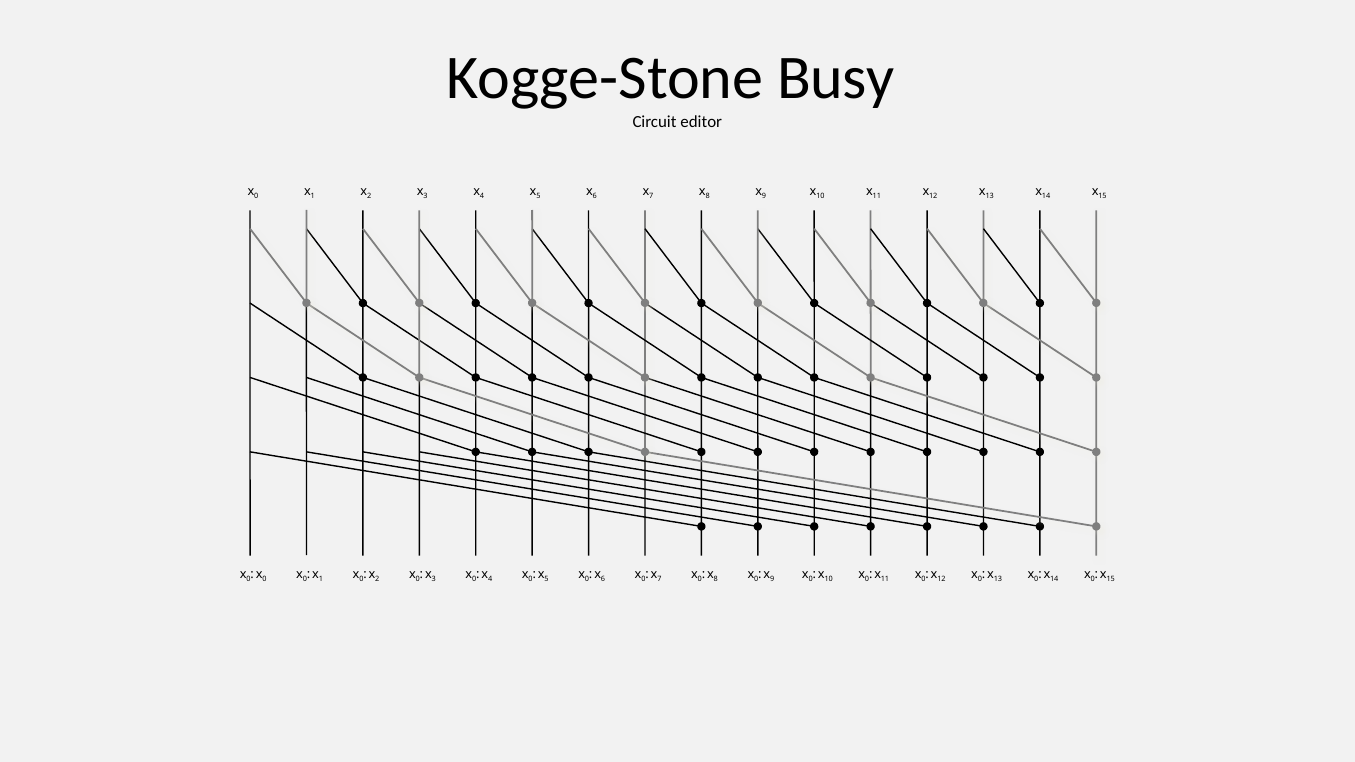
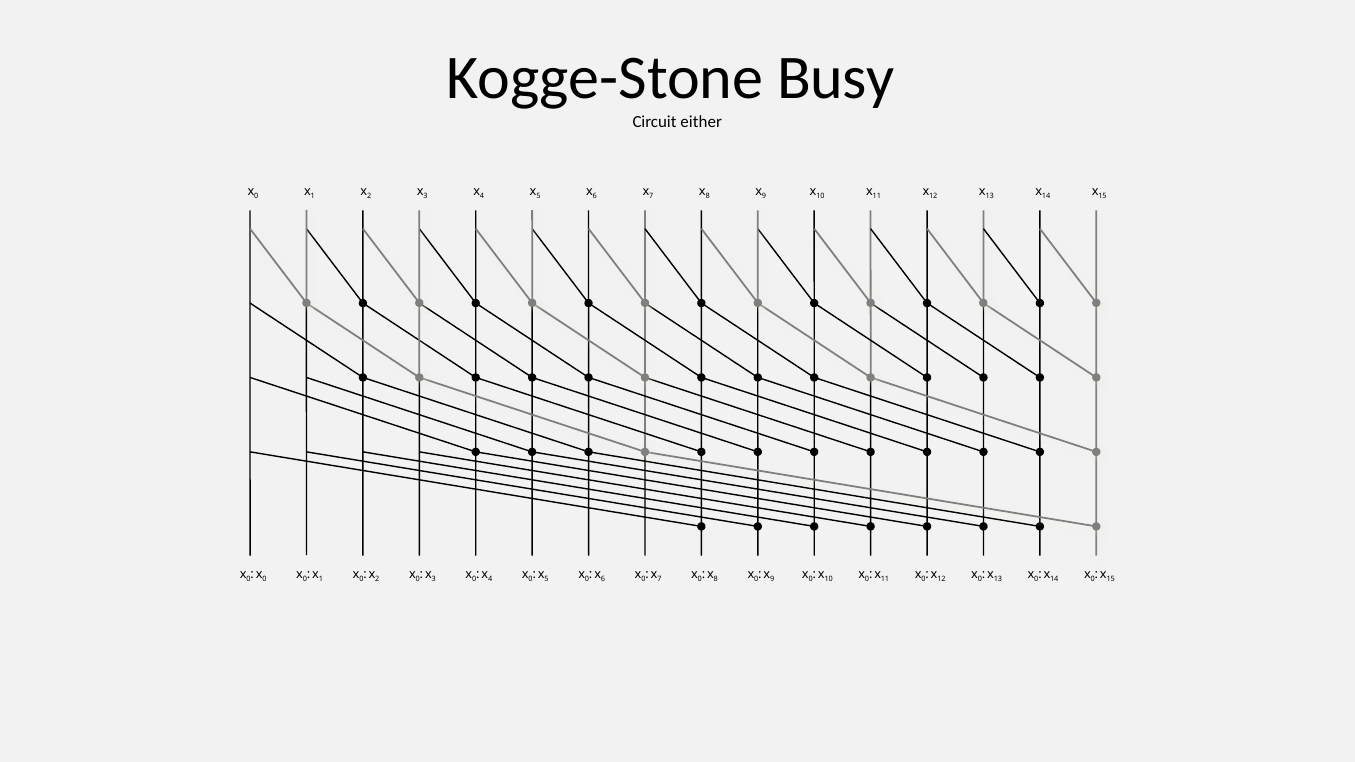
editor: editor -> either
